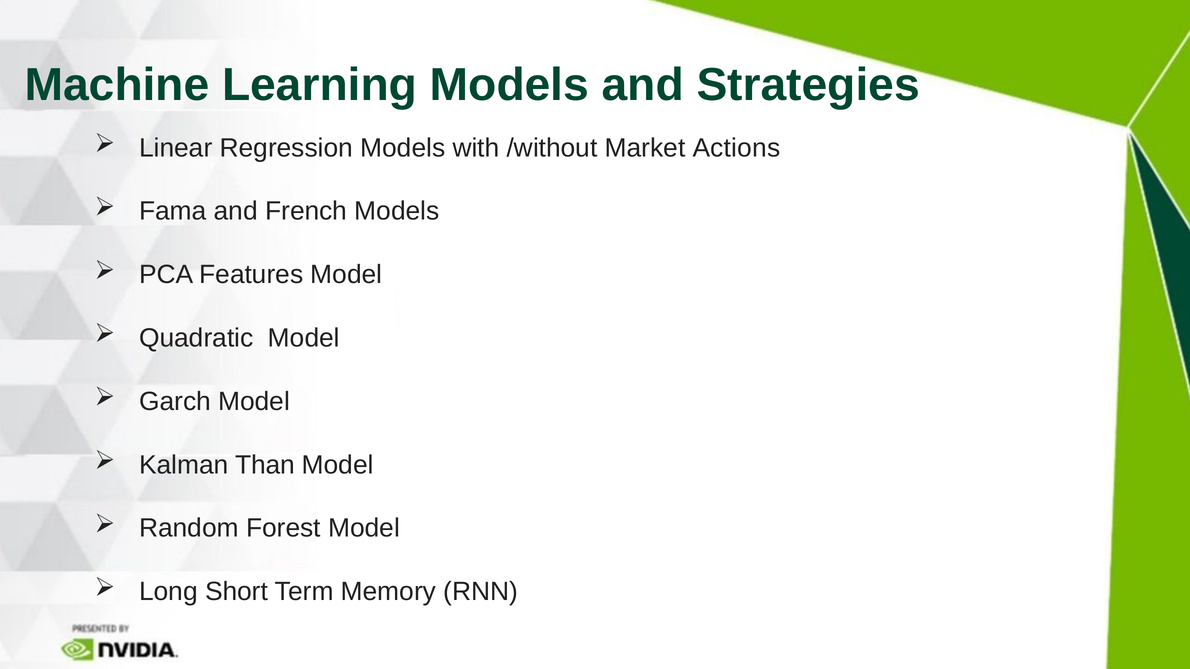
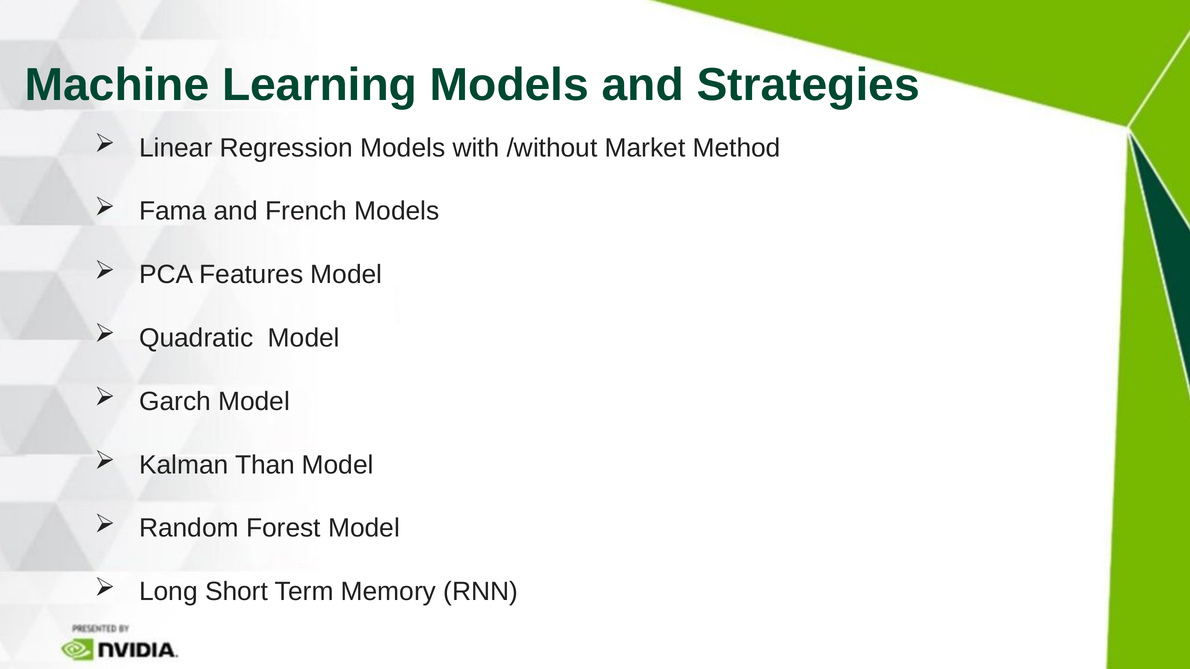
Actions: Actions -> Method
